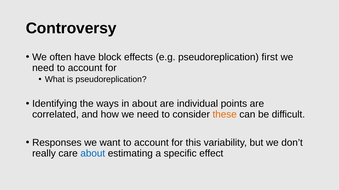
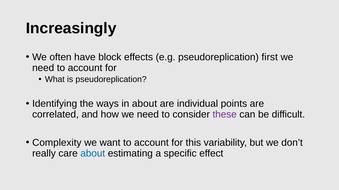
Controversy: Controversy -> Increasingly
these colour: orange -> purple
Responses: Responses -> Complexity
